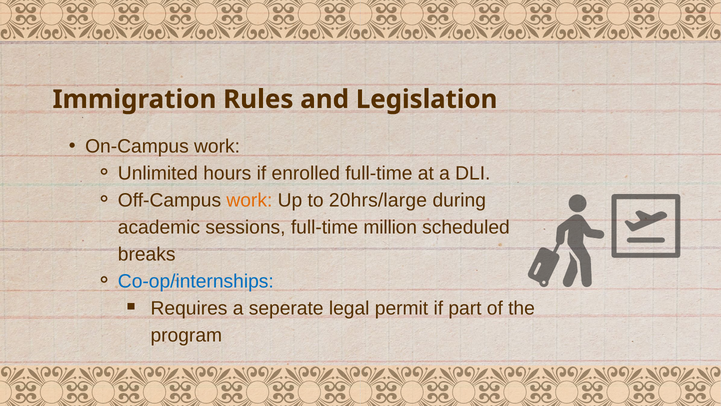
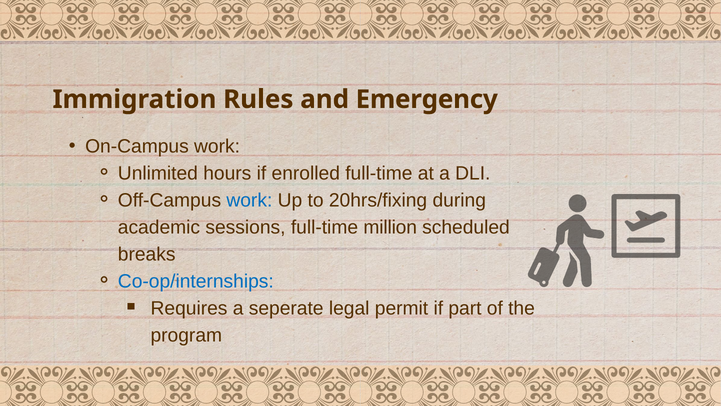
Legislation: Legislation -> Emergency
work at (249, 200) colour: orange -> blue
20hrs/large: 20hrs/large -> 20hrs/fixing
